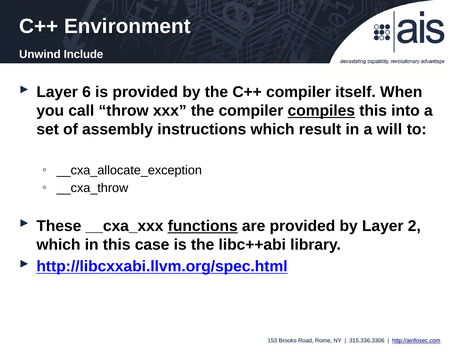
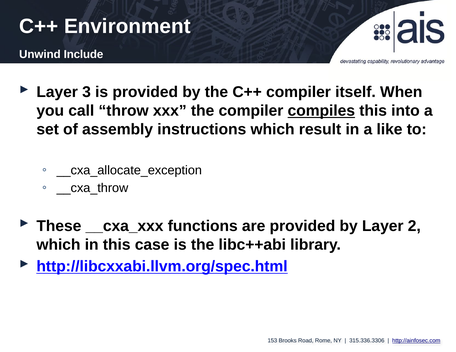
6: 6 -> 3
will: will -> like
functions underline: present -> none
